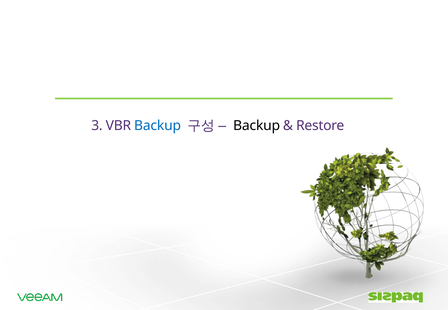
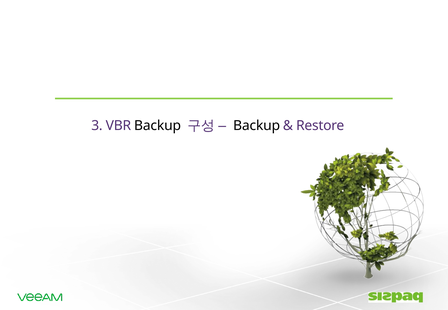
Backup at (158, 126) colour: blue -> black
